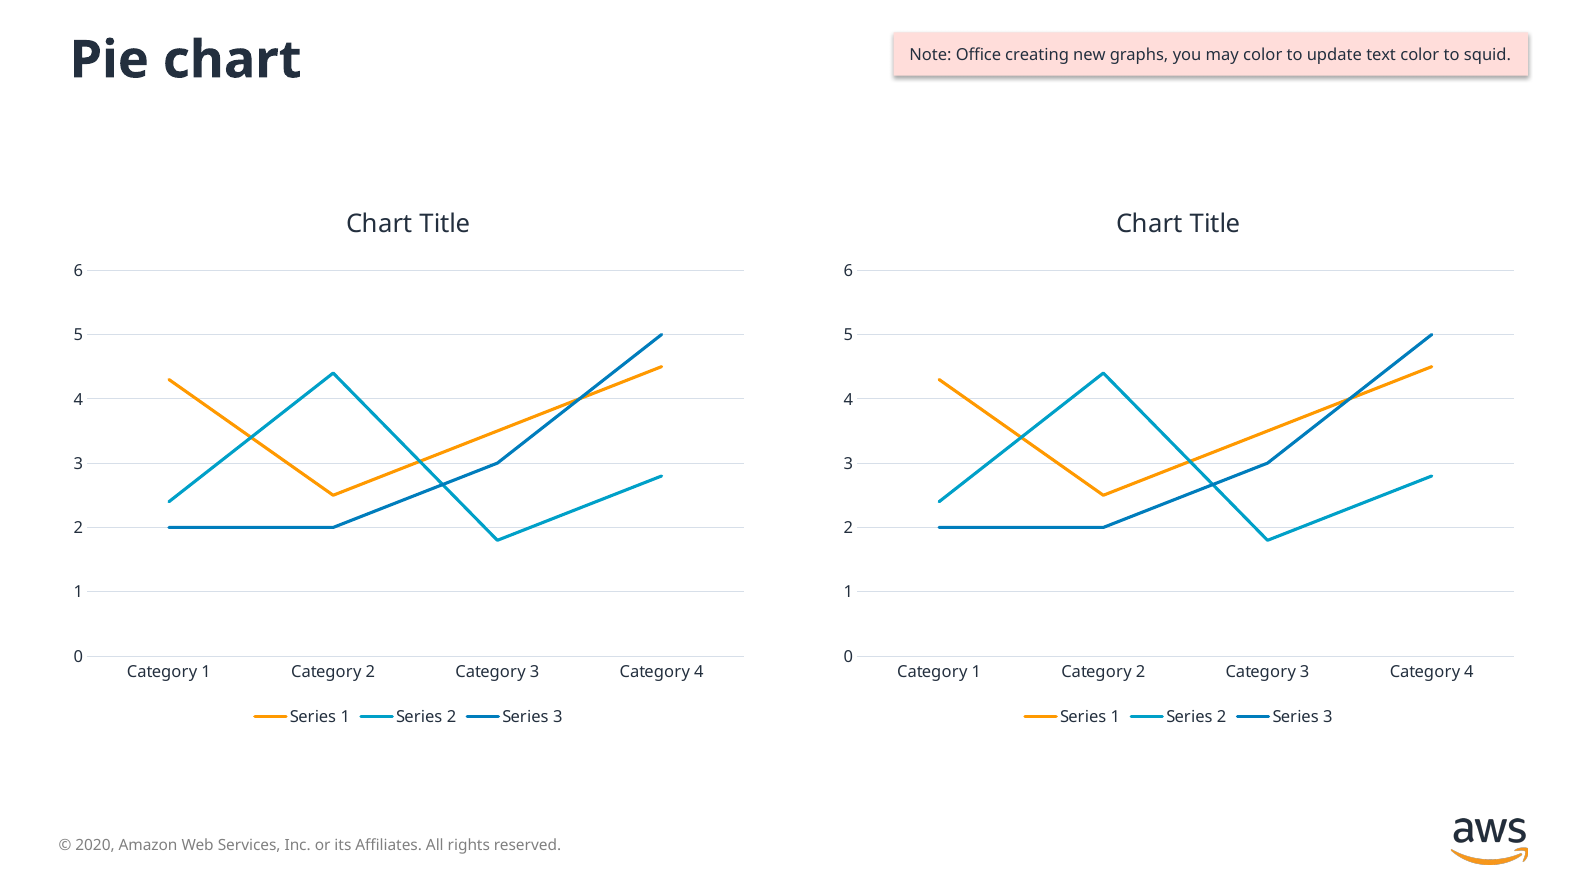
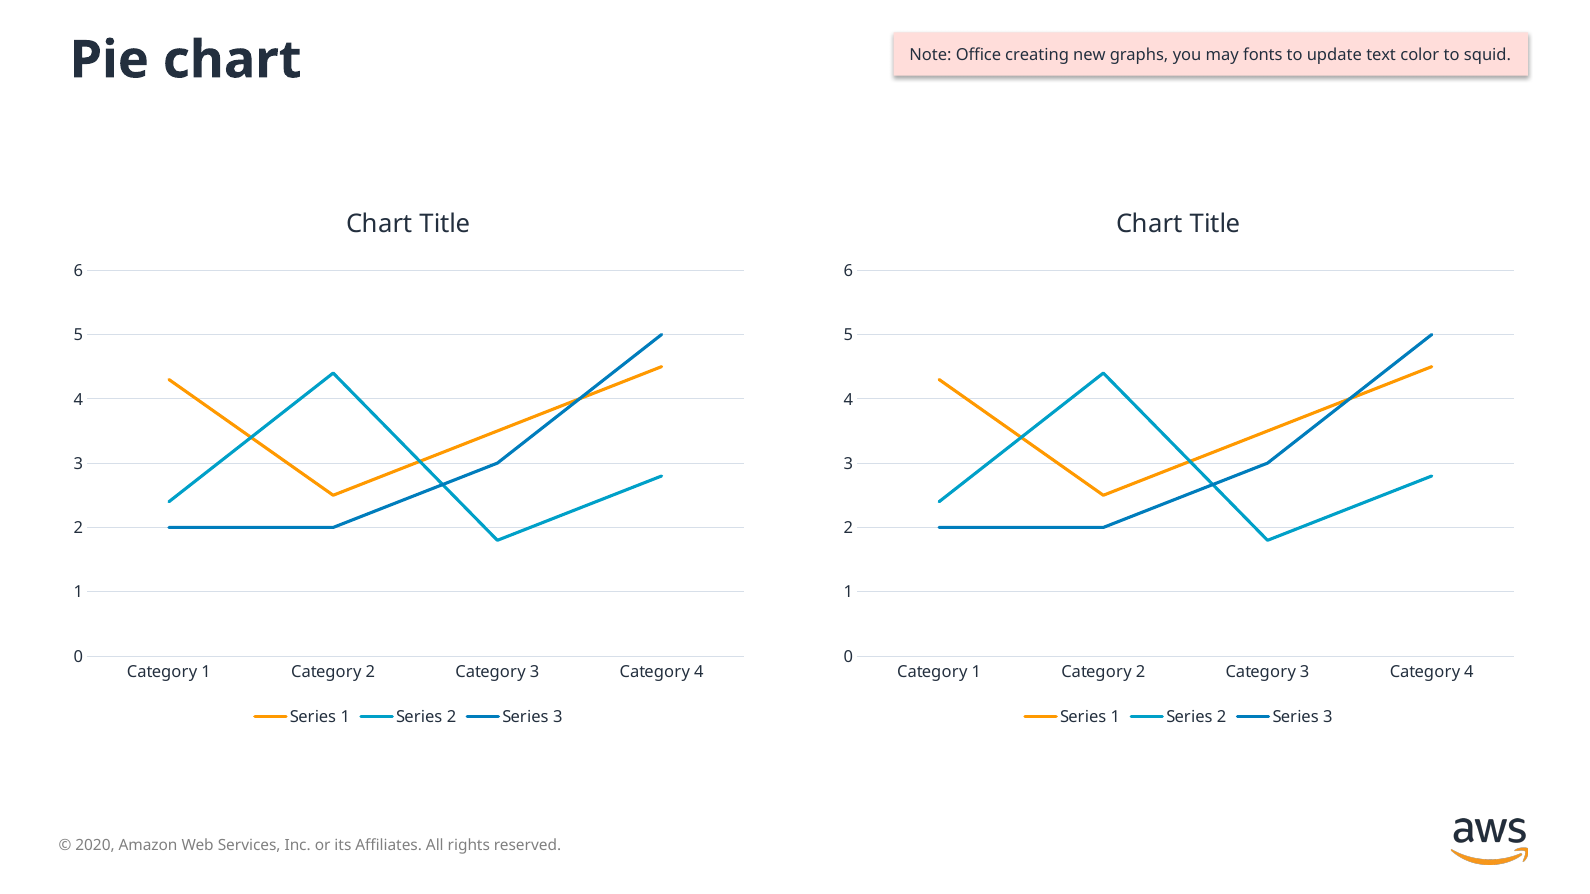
may color: color -> fonts
